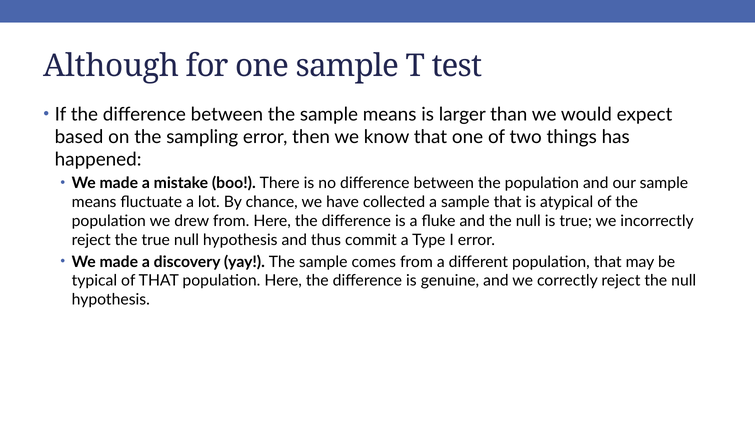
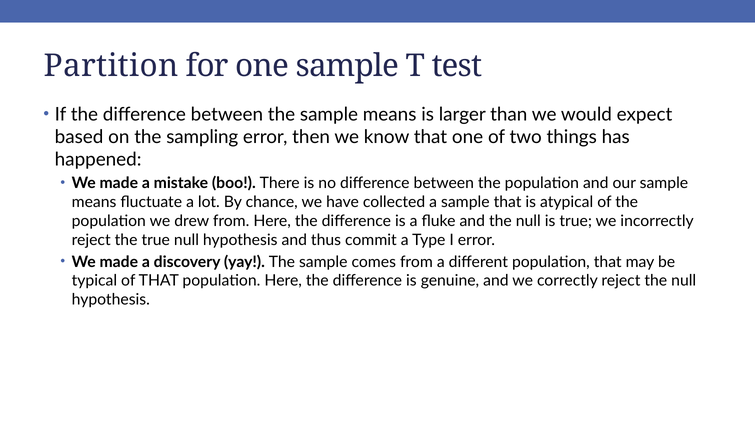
Although: Although -> Partition
